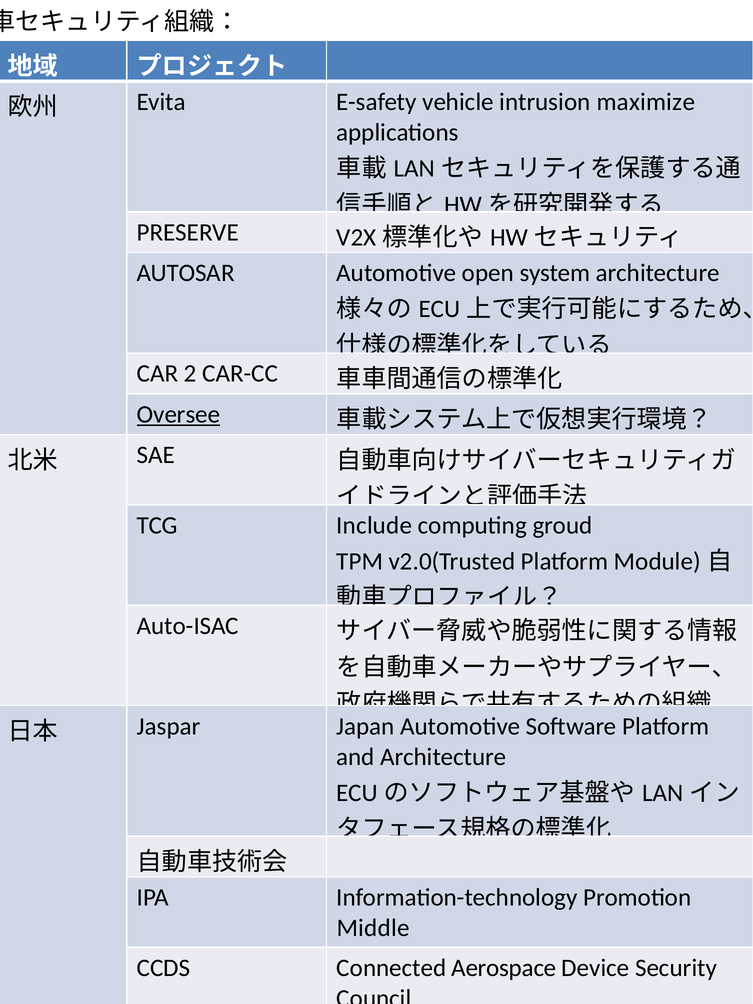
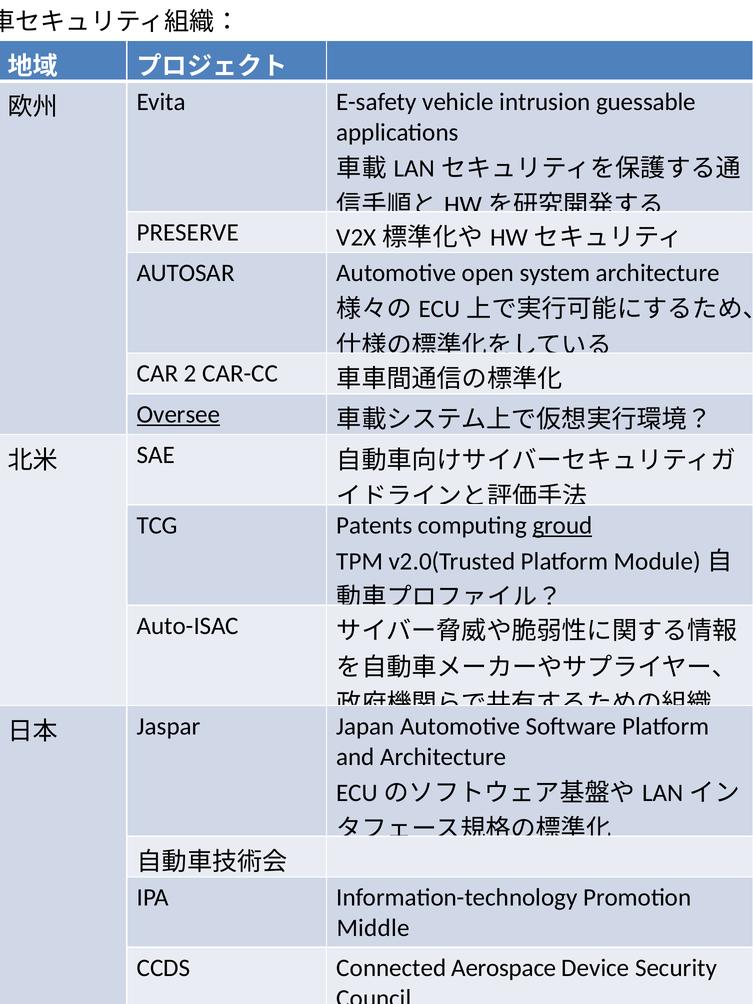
maximize: maximize -> guessable
Include: Include -> Patents
groud underline: none -> present
